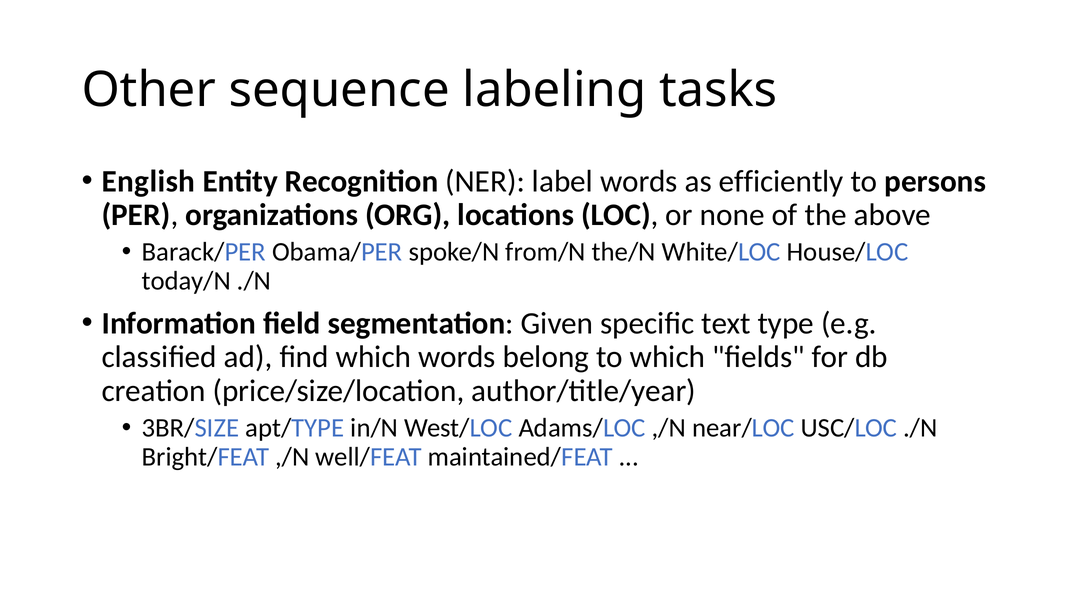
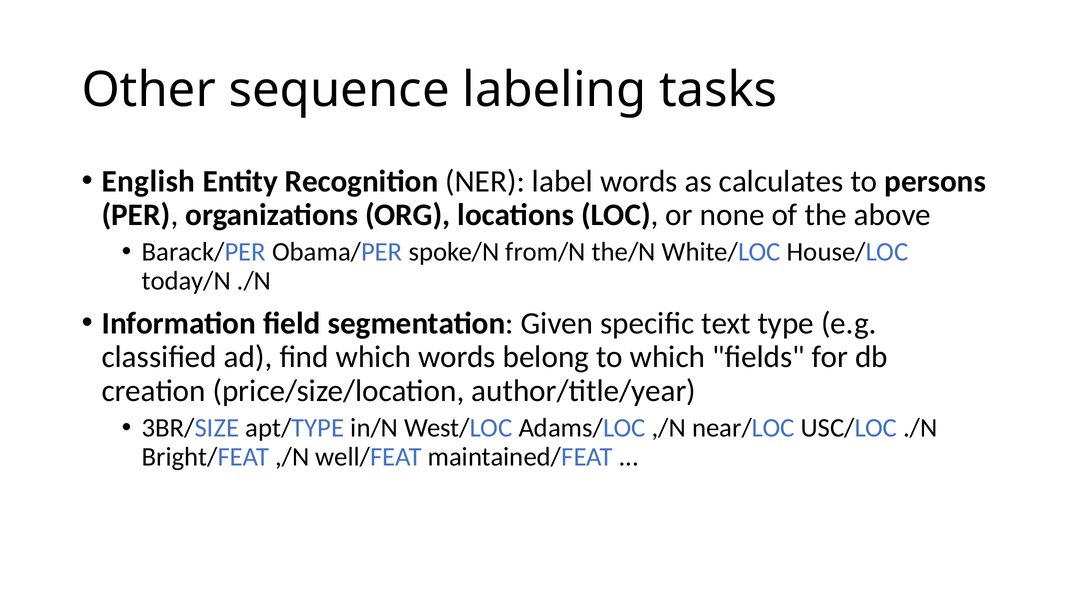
efficiently: efficiently -> calculates
